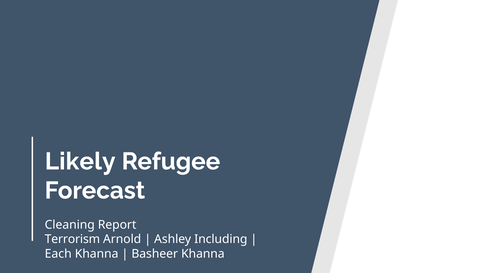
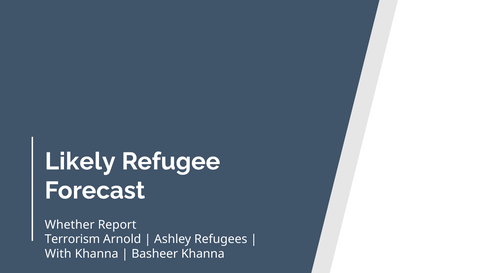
Cleaning: Cleaning -> Whether
Including: Including -> Refugees
Each: Each -> With
